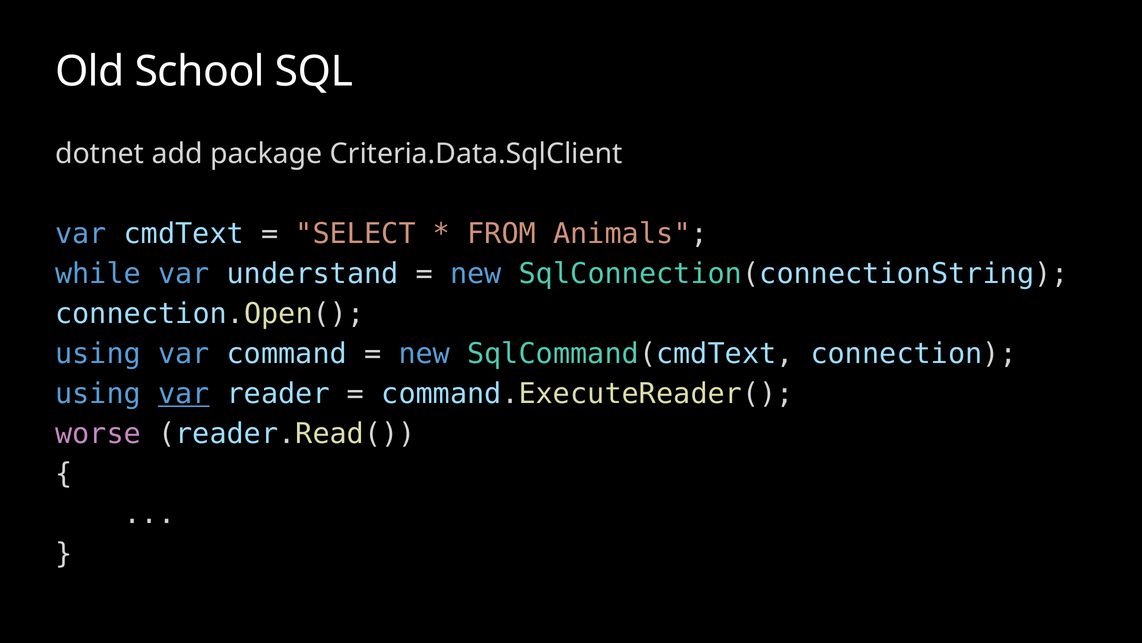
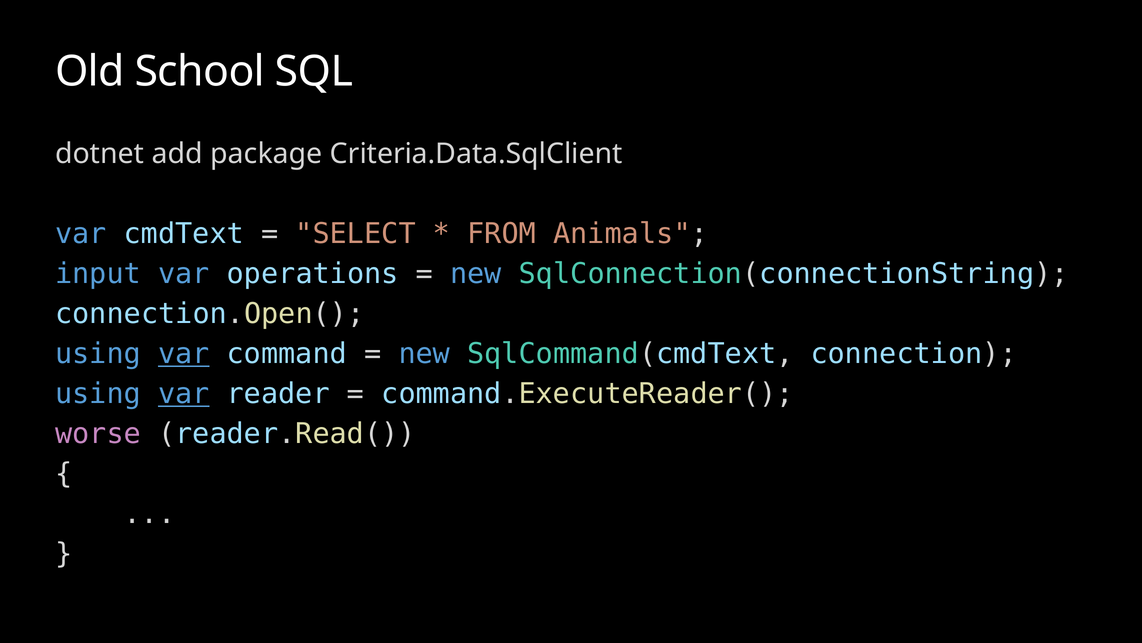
while: while -> input
understand: understand -> operations
var at (184, 354) underline: none -> present
